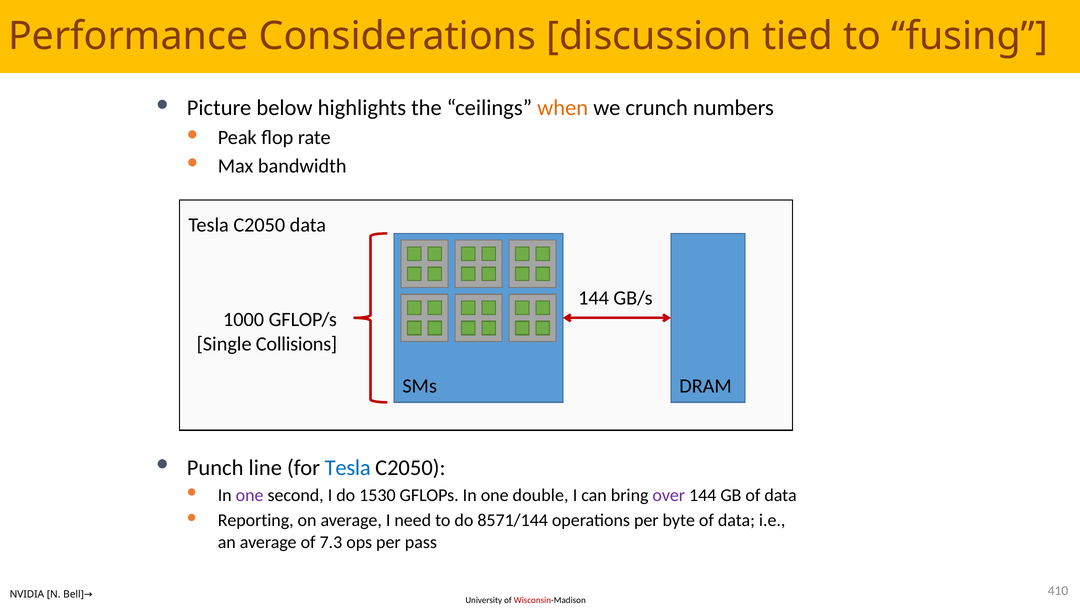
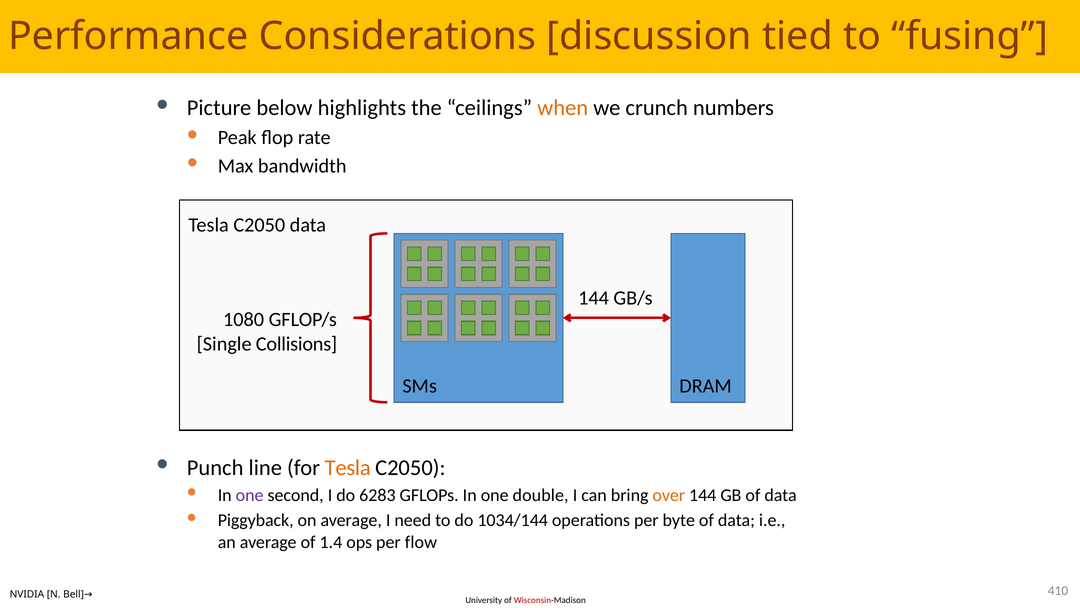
1000: 1000 -> 1080
Tesla at (348, 467) colour: blue -> orange
1530: 1530 -> 6283
over colour: purple -> orange
Reporting: Reporting -> Piggyback
8571/144: 8571/144 -> 1034/144
7.3: 7.3 -> 1.4
pass: pass -> flow
